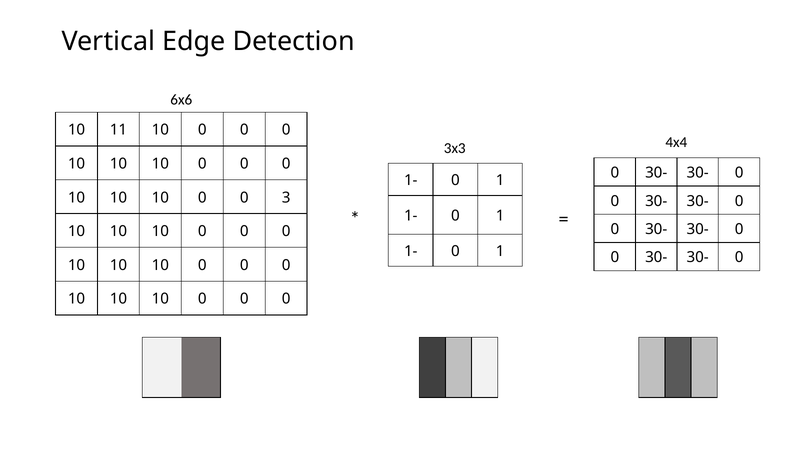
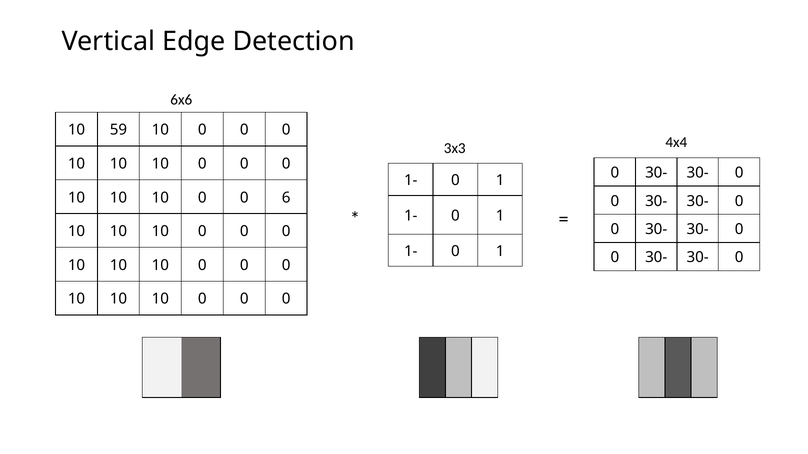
11: 11 -> 59
3: 3 -> 6
